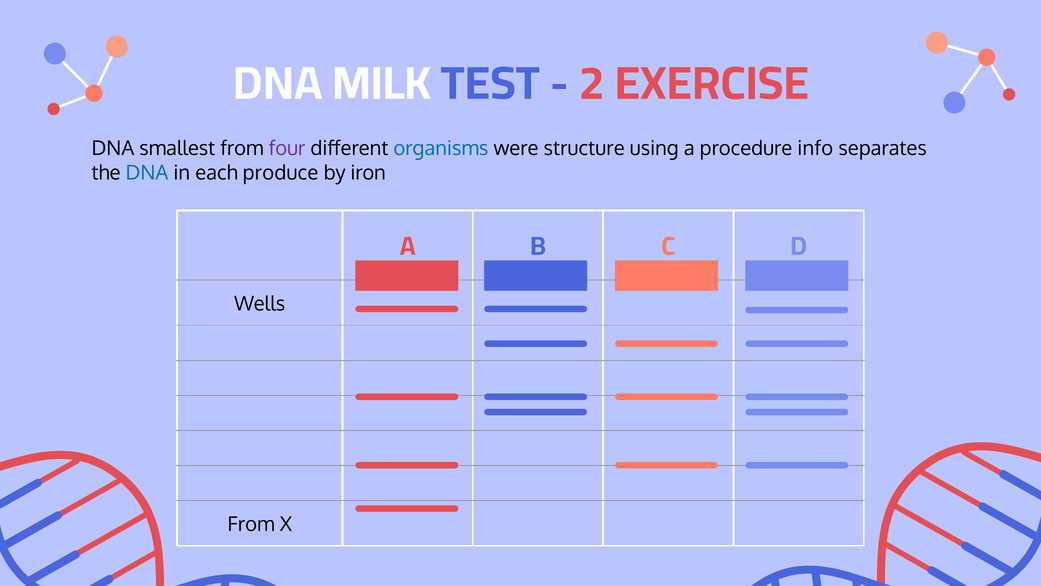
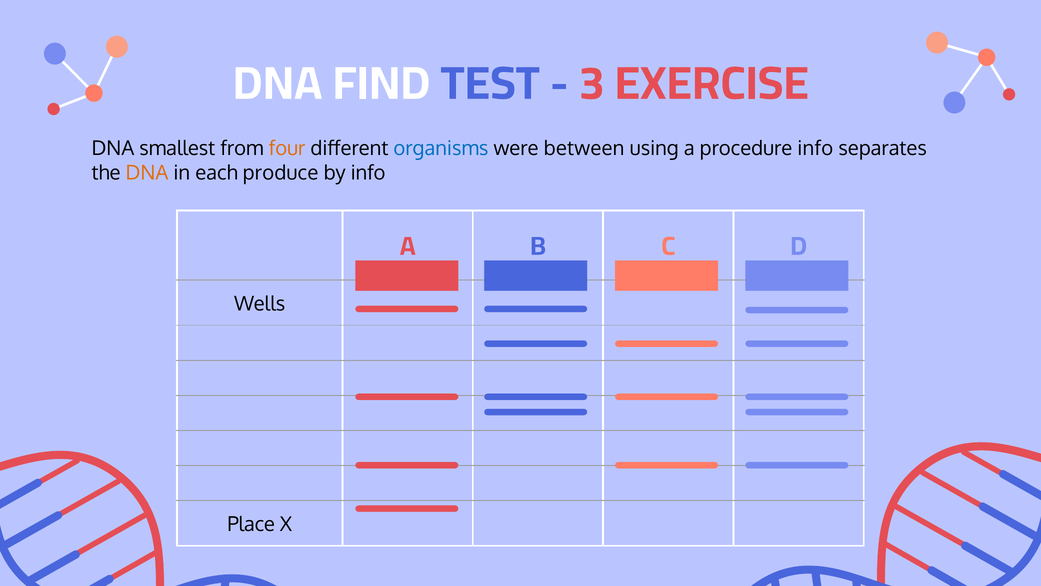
MILK: MILK -> FIND
2: 2 -> 3
four colour: purple -> orange
structure: structure -> between
DNA at (147, 173) colour: blue -> orange
by iron: iron -> info
From at (251, 524): From -> Place
